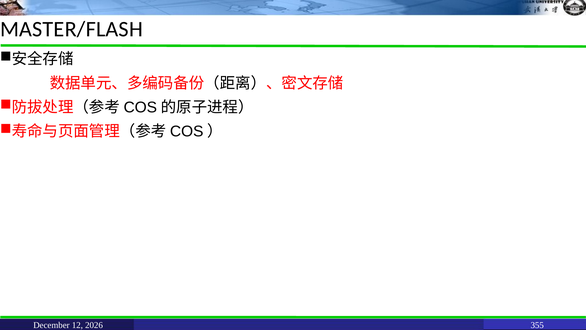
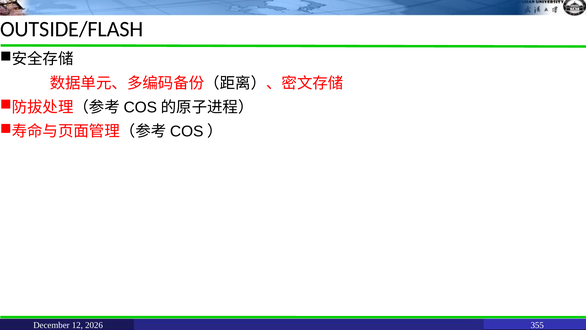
MASTER/FLASH: MASTER/FLASH -> OUTSIDE/FLASH
